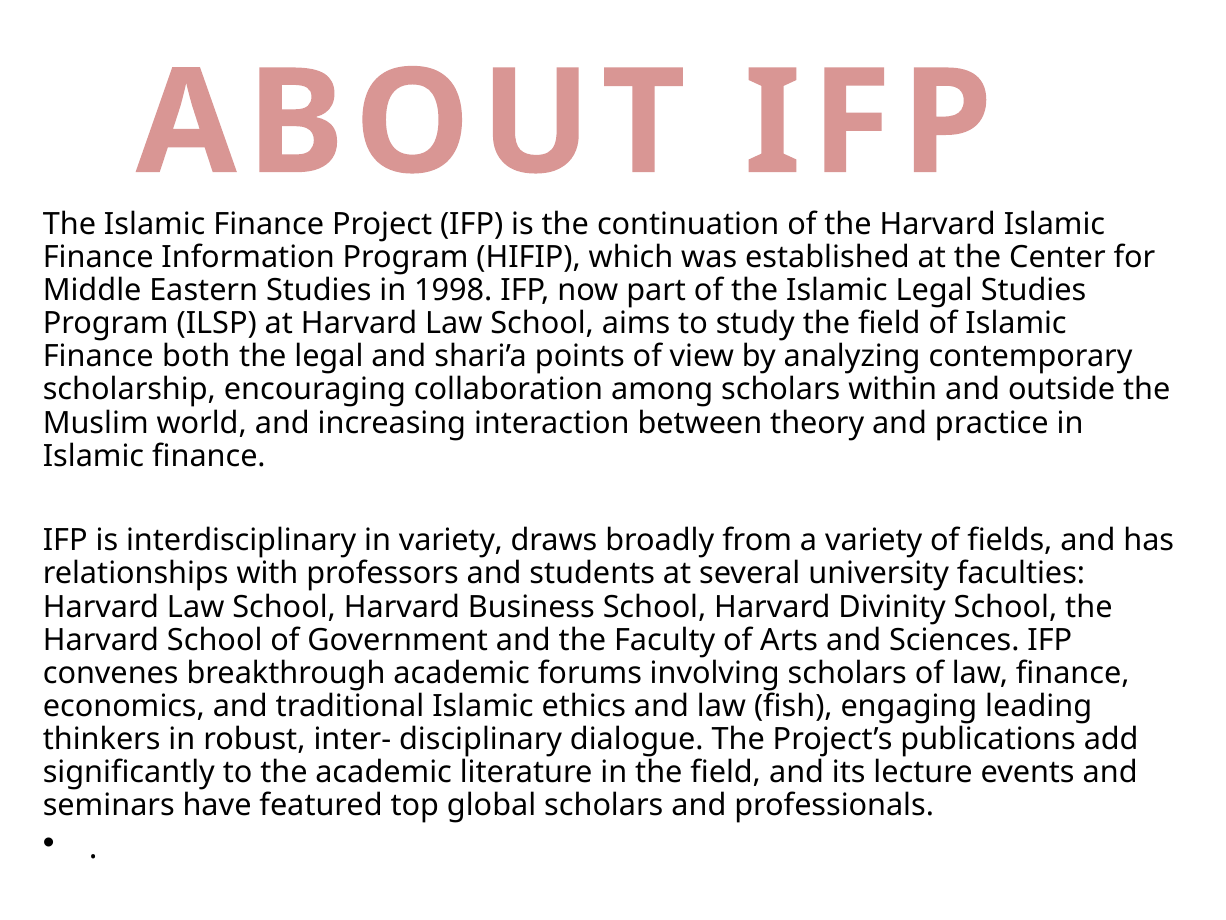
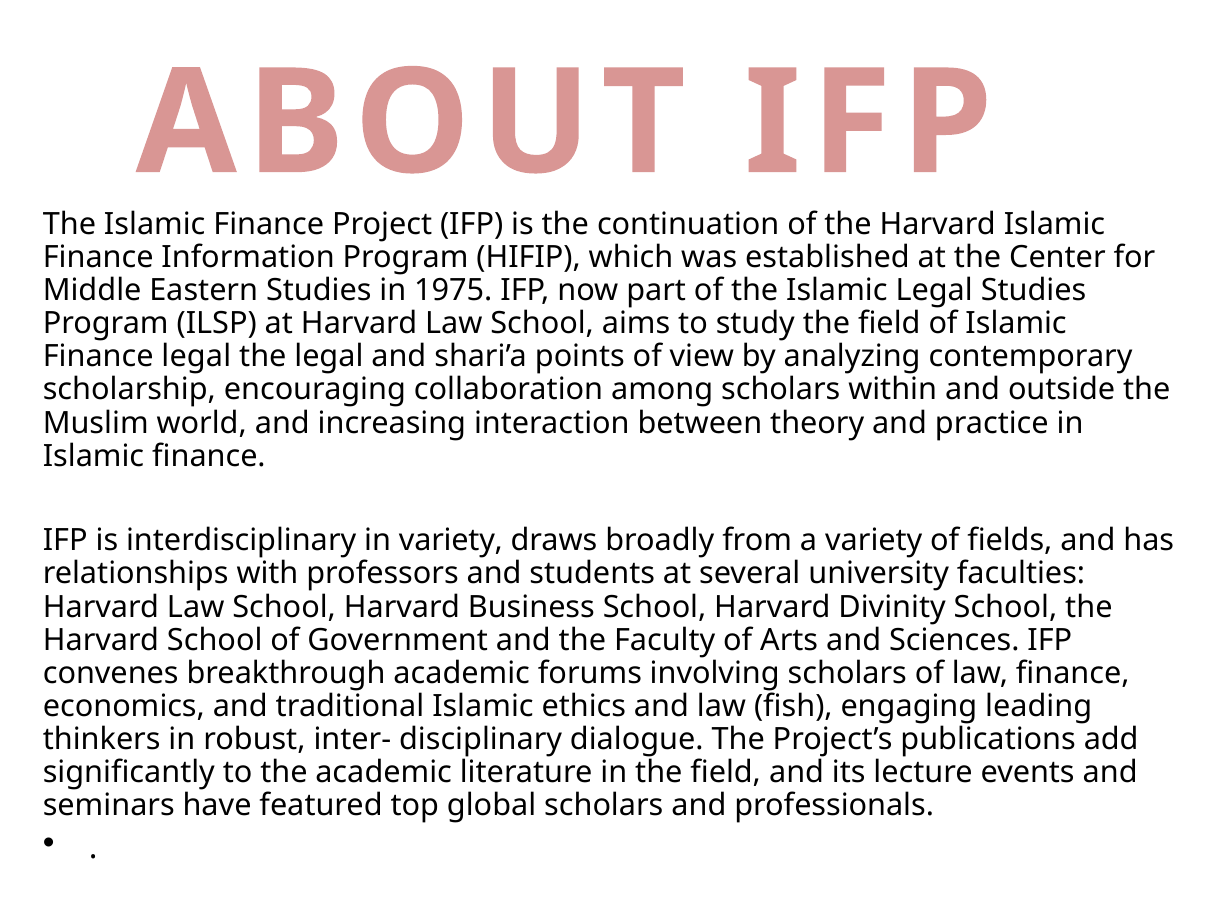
1998: 1998 -> 1975
Finance both: both -> legal
